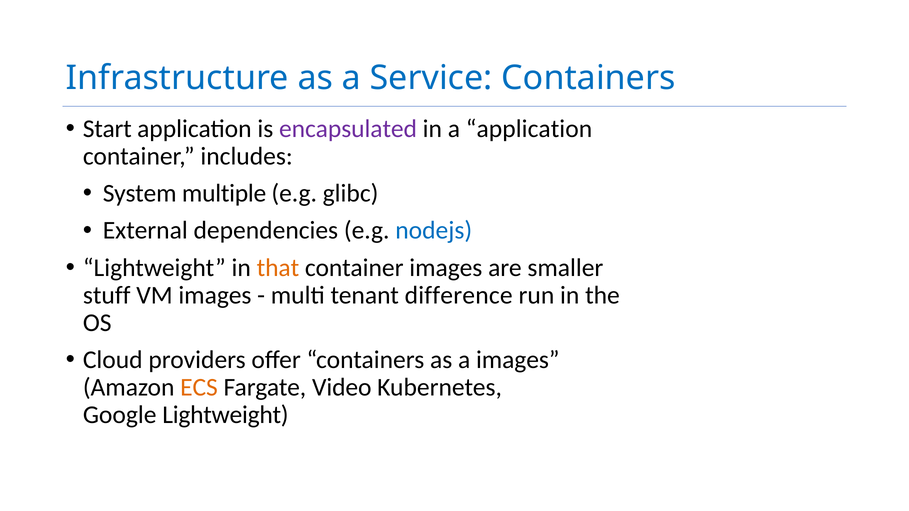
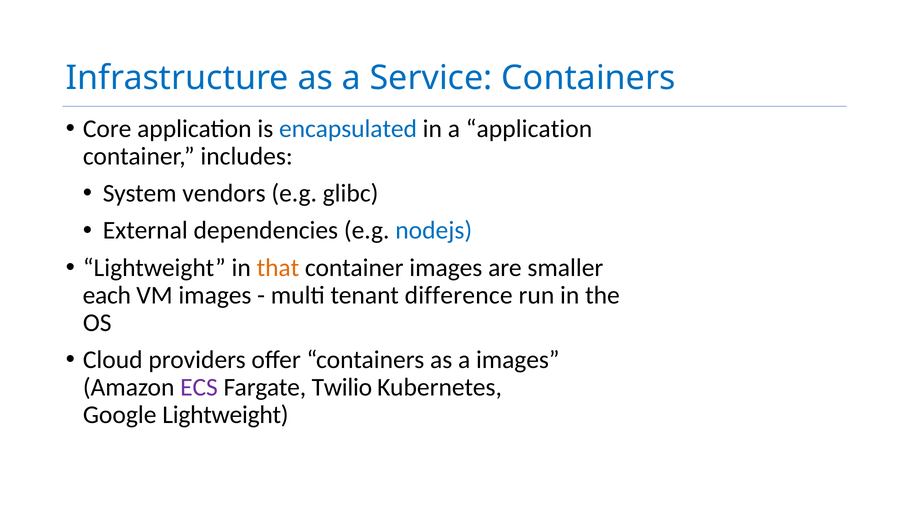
Start: Start -> Core
encapsulated colour: purple -> blue
multiple: multiple -> vendors
stuff: stuff -> each
ECS colour: orange -> purple
Video: Video -> Twilio
